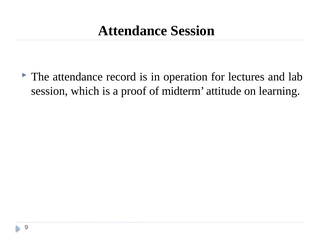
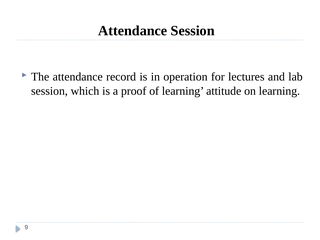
of midterm: midterm -> learning
